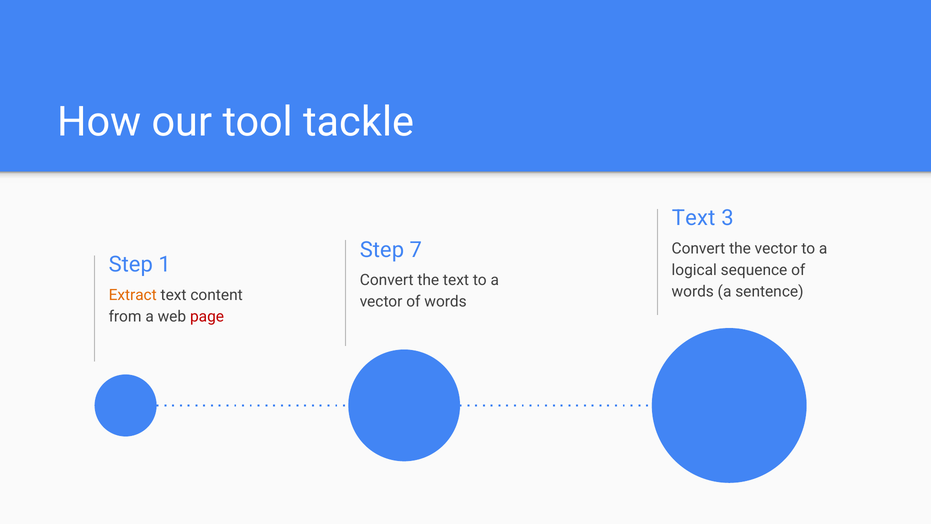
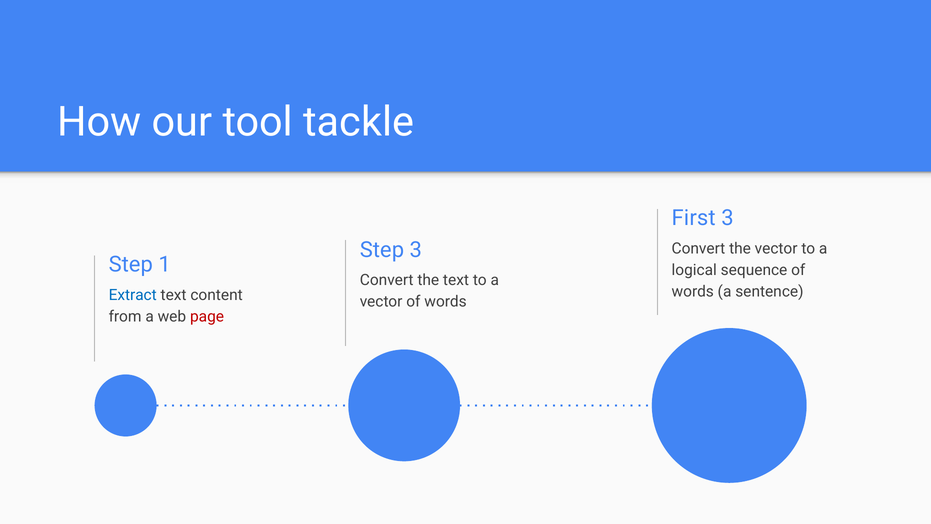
Text at (694, 218): Text -> First
Step 7: 7 -> 3
Extract colour: orange -> blue
